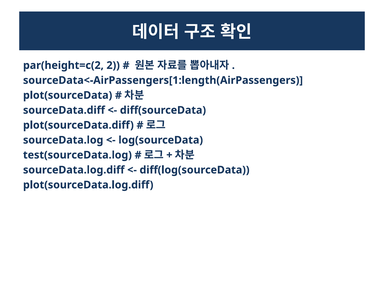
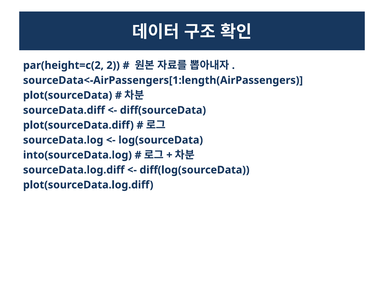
test(sourceData.log: test(sourceData.log -> into(sourceData.log
